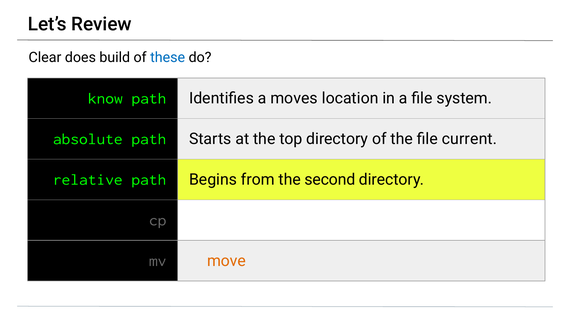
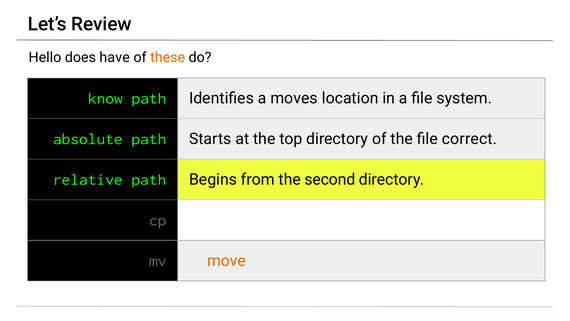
Clear: Clear -> Hello
build: build -> have
these colour: blue -> orange
current: current -> correct
